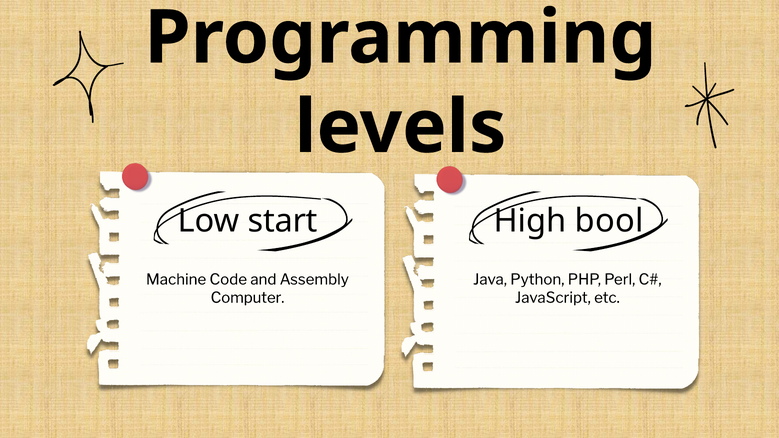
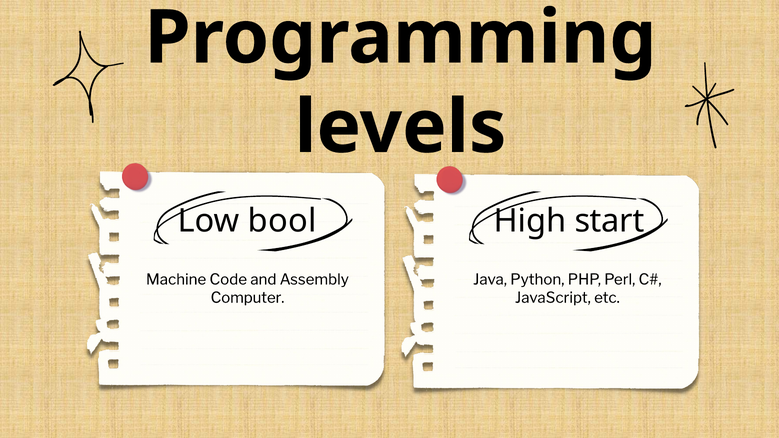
start: start -> bool
bool: bool -> start
